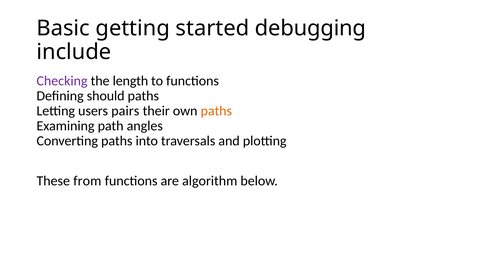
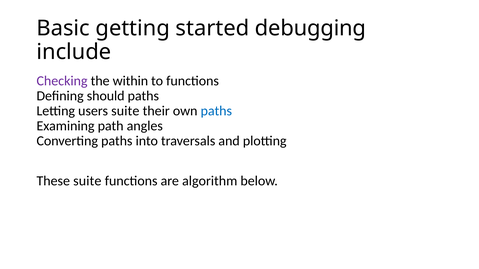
length: length -> within
users pairs: pairs -> suite
paths at (216, 111) colour: orange -> blue
These from: from -> suite
